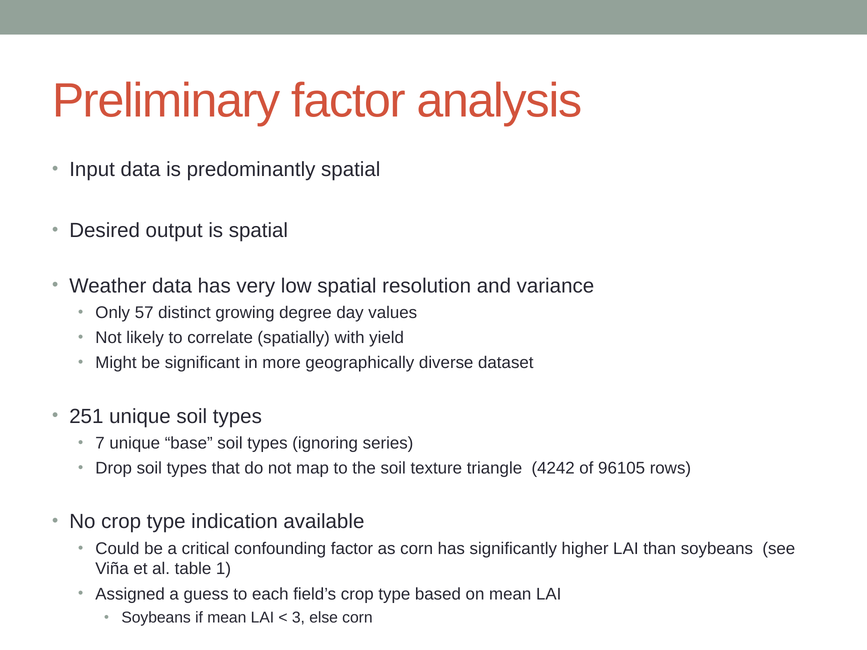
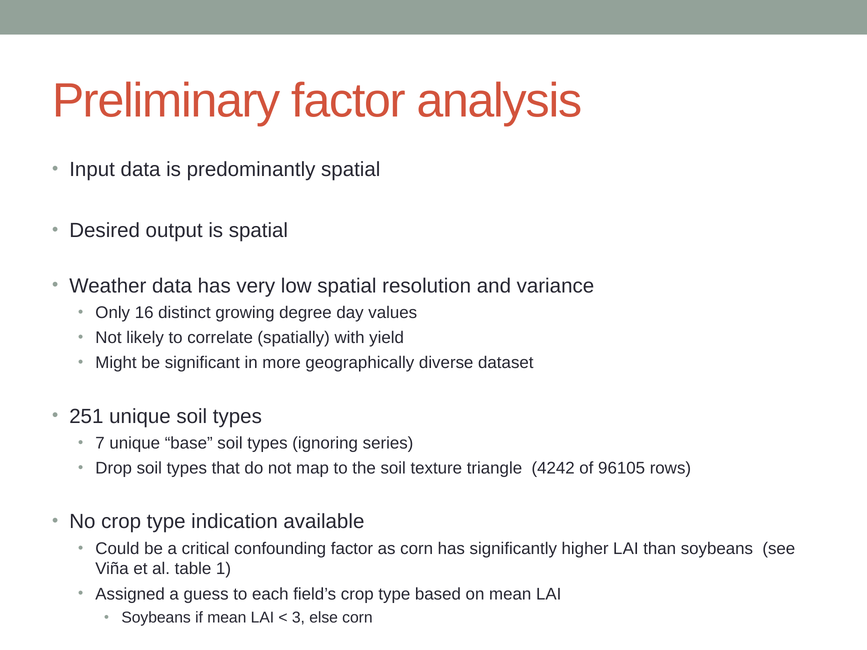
57: 57 -> 16
